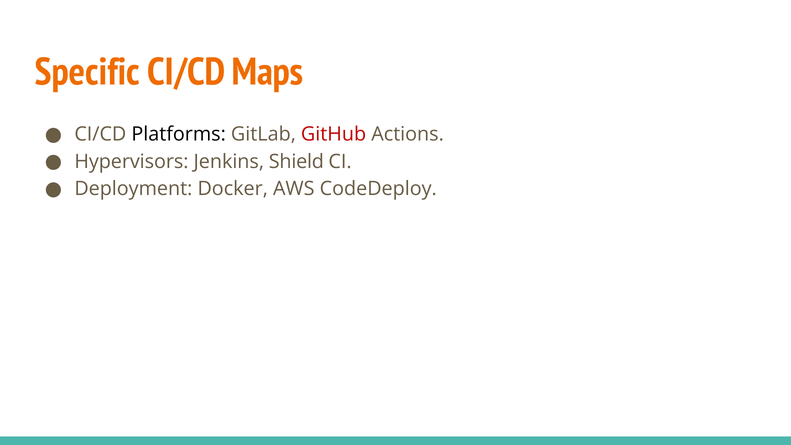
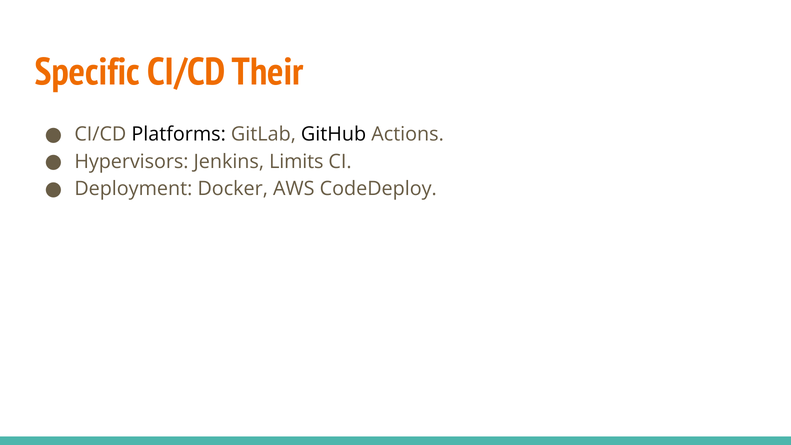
Maps: Maps -> Their
GitHub colour: red -> black
Shield: Shield -> Limits
